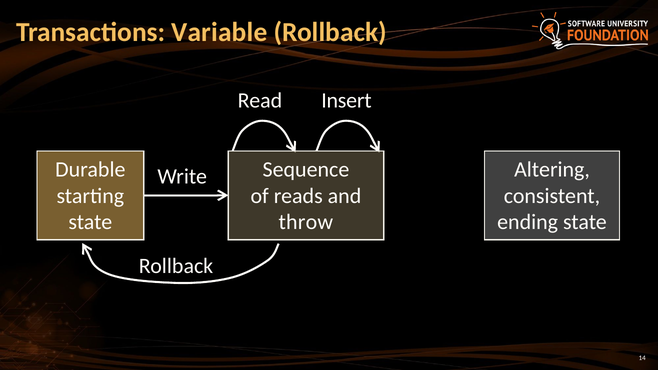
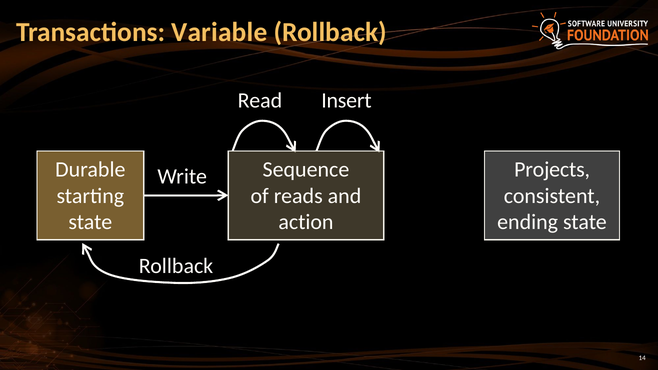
Altering: Altering -> Projects
throw: throw -> action
